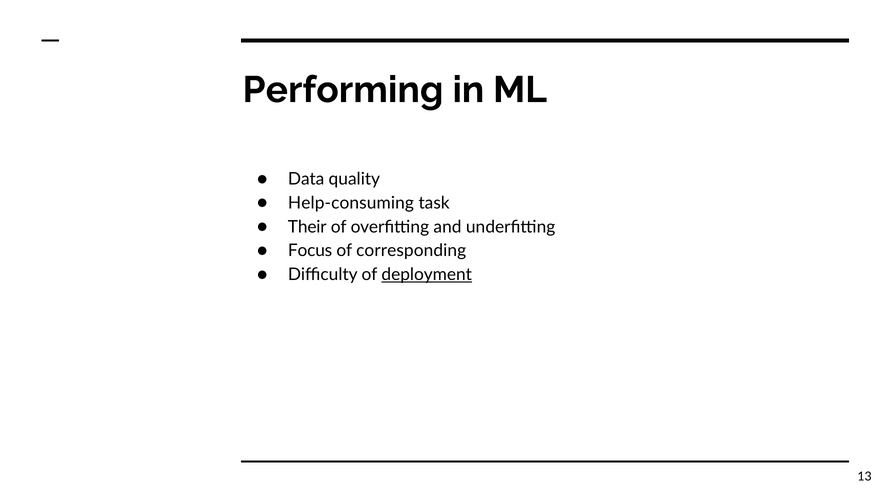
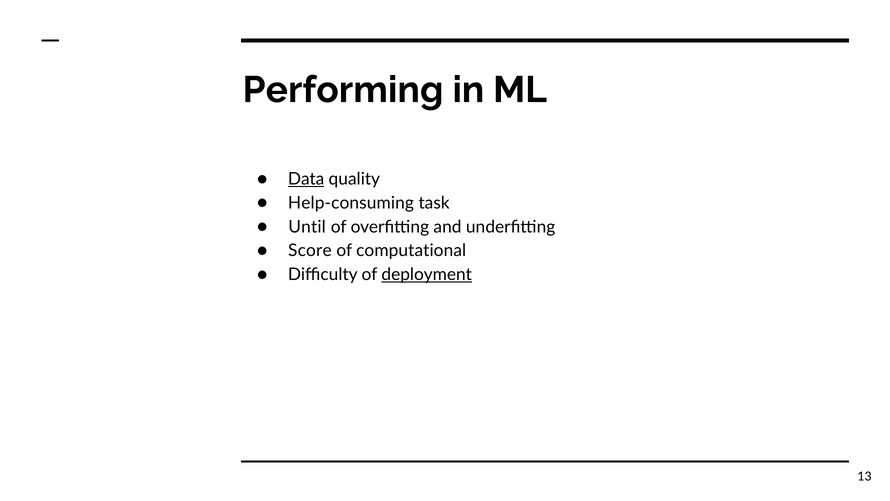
Data underline: none -> present
Their: Their -> Until
Focus: Focus -> Score
corresponding: corresponding -> computational
